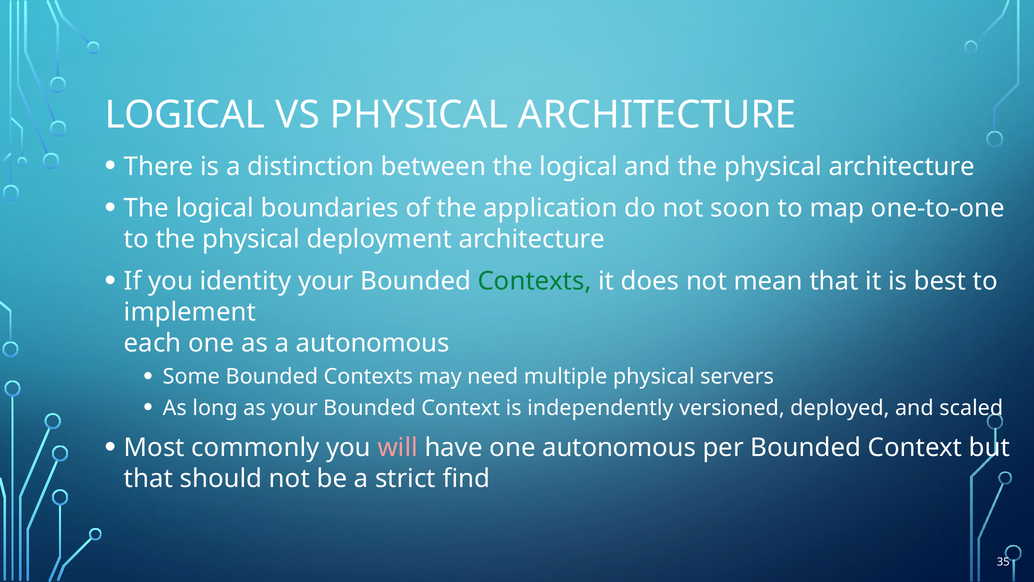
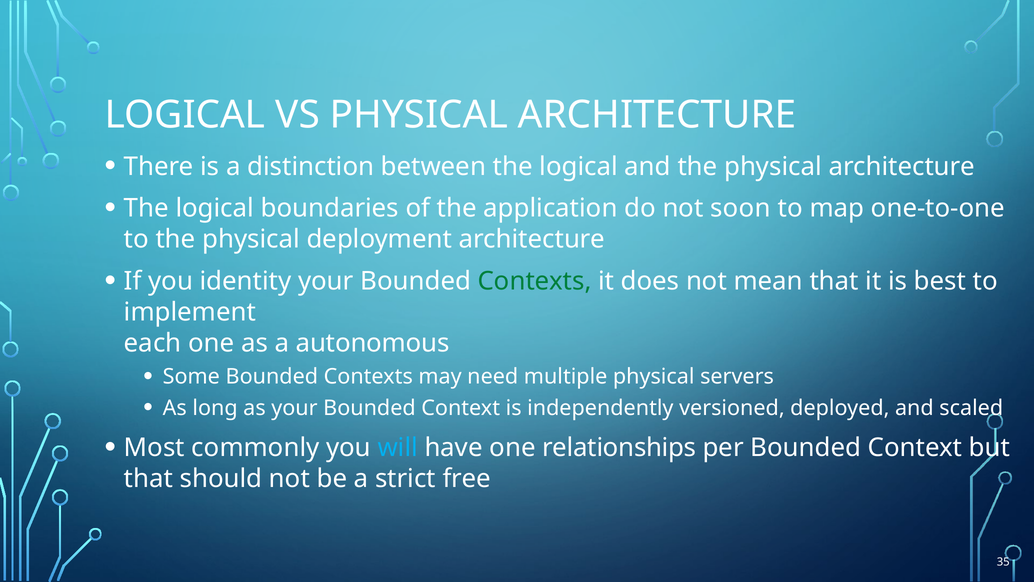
will colour: pink -> light blue
one autonomous: autonomous -> relationships
find: find -> free
